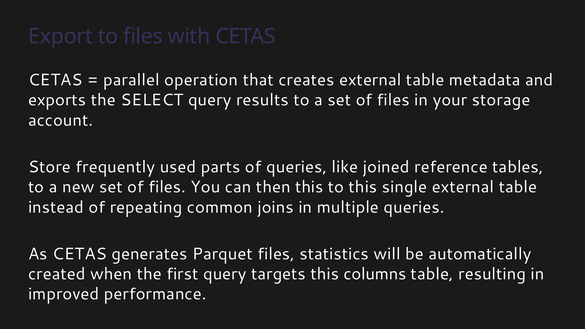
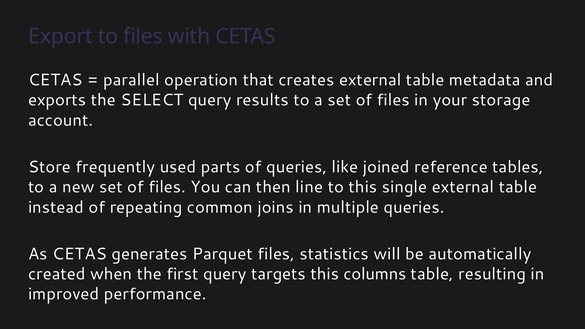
then this: this -> line
